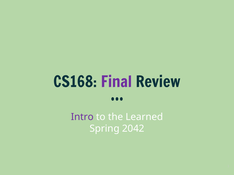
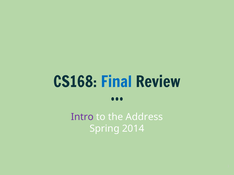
Final colour: purple -> blue
Learned: Learned -> Address
2042: 2042 -> 2014
